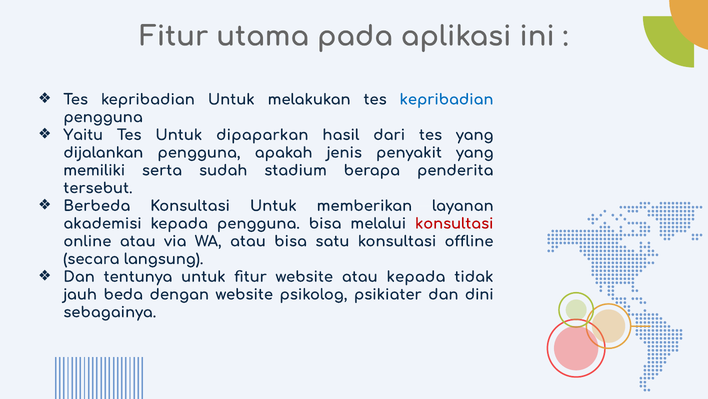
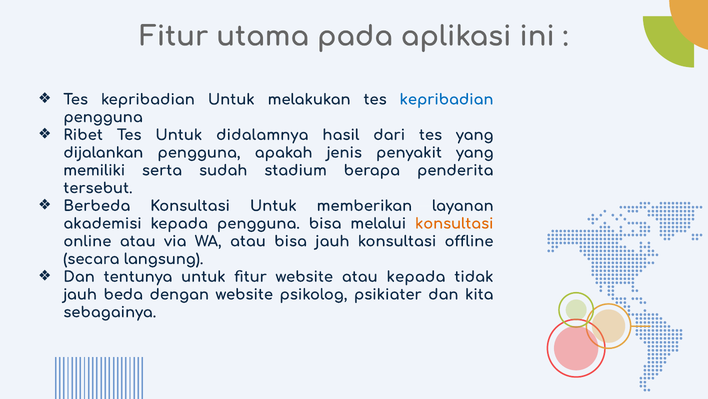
Yaitu: Yaitu -> Ribet
dipaparkan: dipaparkan -> didalamnya
konsultasi at (454, 223) colour: red -> orange
bisa satu: satu -> jauh
dini: dini -> kita
